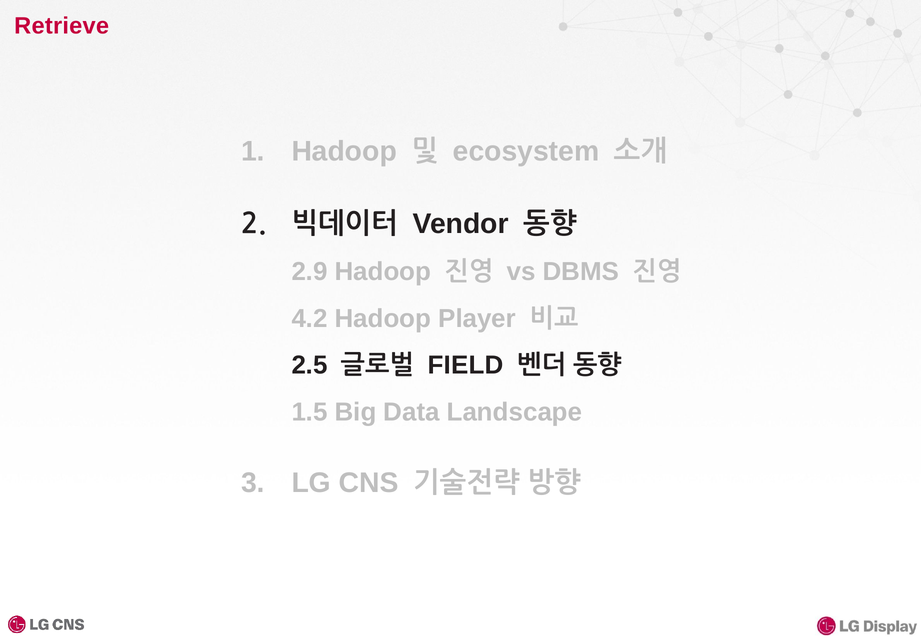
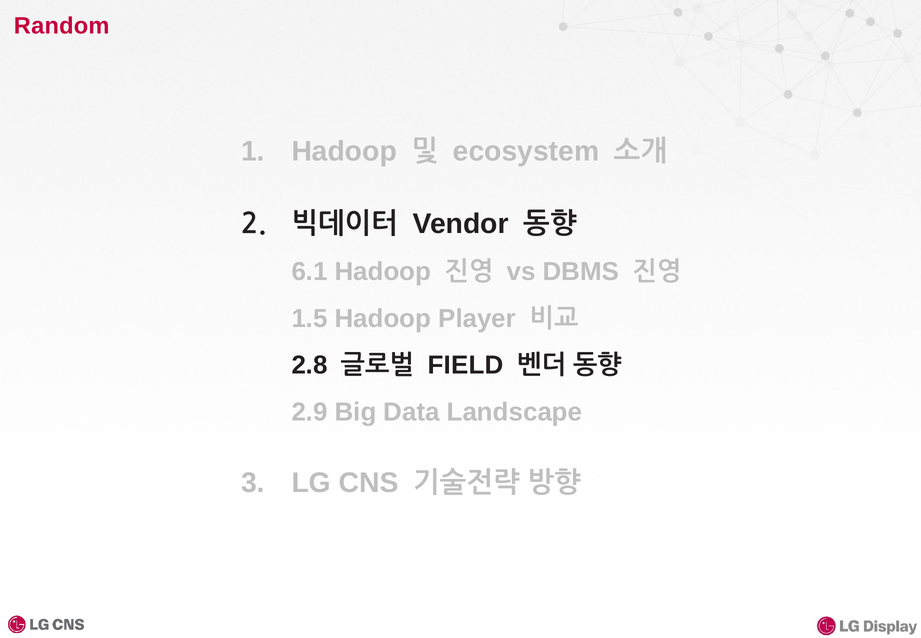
Retrieve: Retrieve -> Random
2.9: 2.9 -> 6.1
4.2: 4.2 -> 1.5
2.5: 2.5 -> 2.8
1.5: 1.5 -> 2.9
